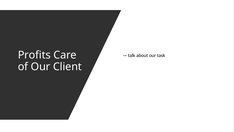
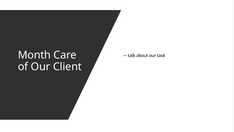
Profits: Profits -> Month
